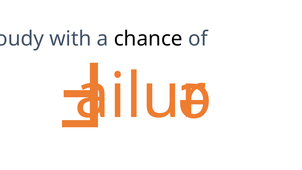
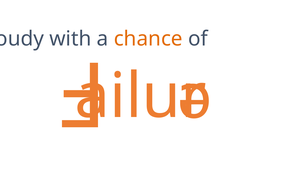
chance colour: black -> orange
